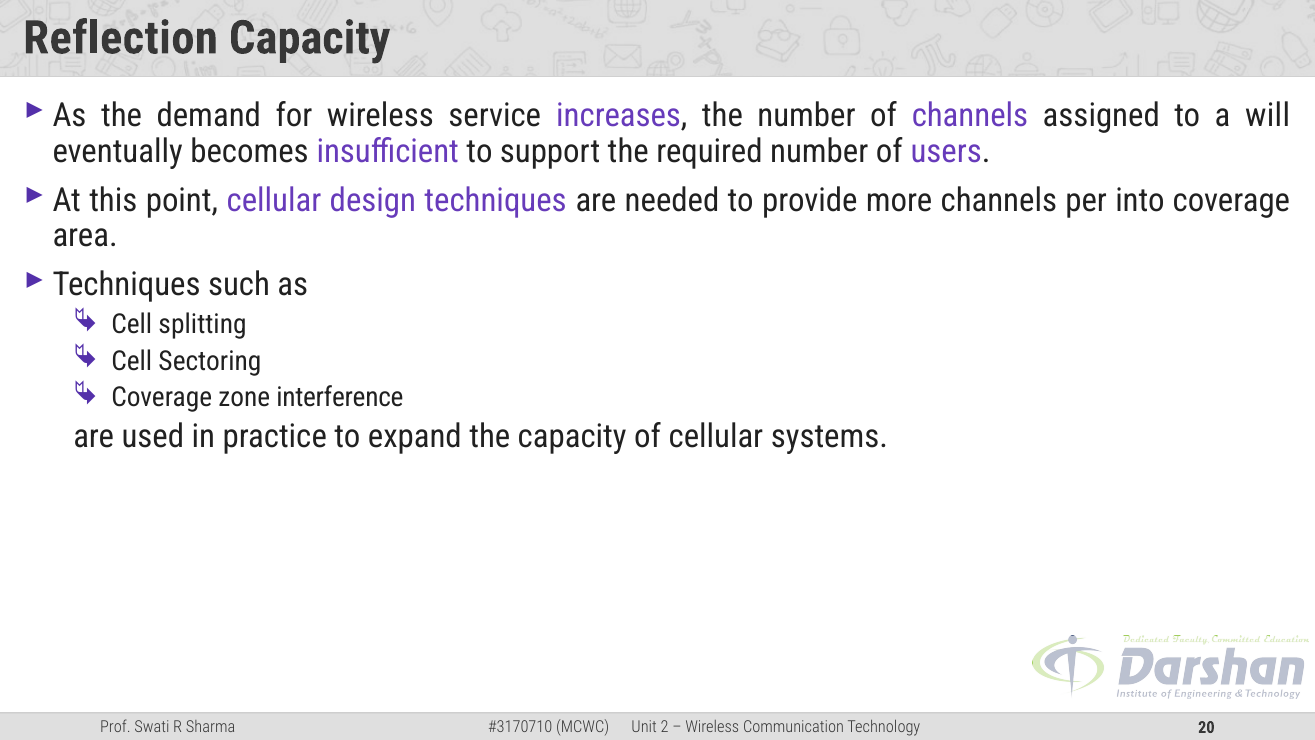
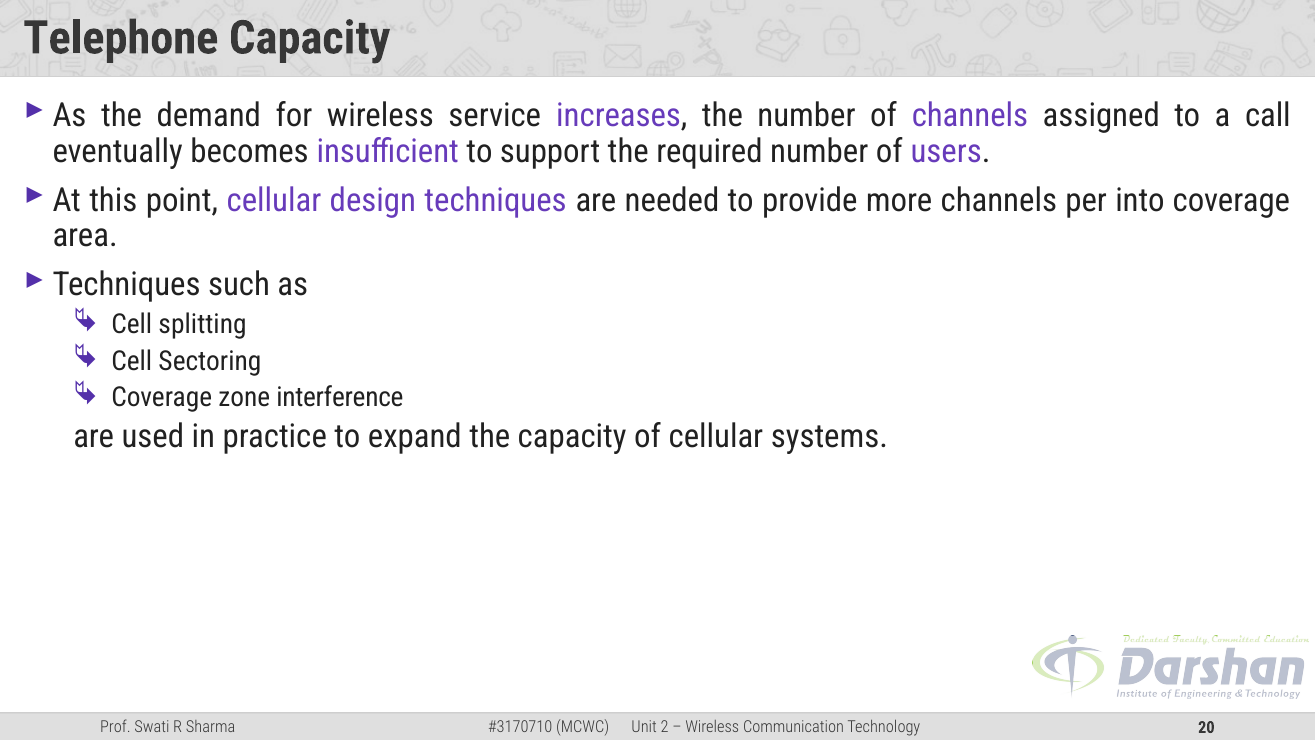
Reflection: Reflection -> Telephone
will: will -> call
